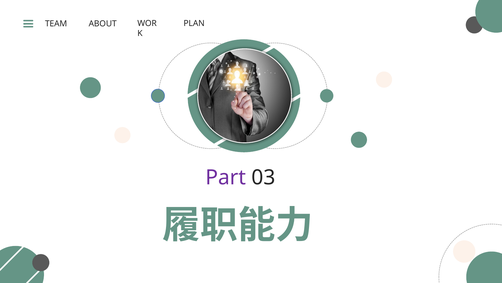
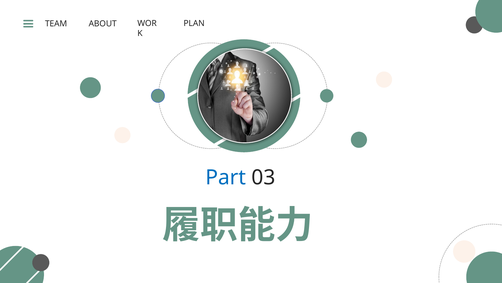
Part colour: purple -> blue
